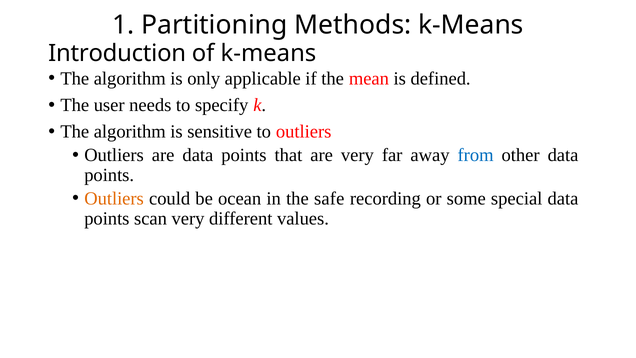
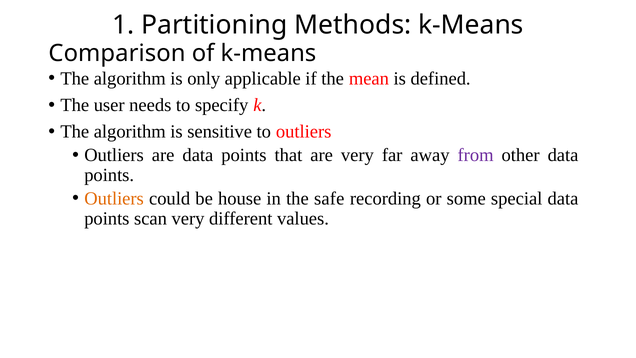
Introduction: Introduction -> Comparison
from colour: blue -> purple
ocean: ocean -> house
